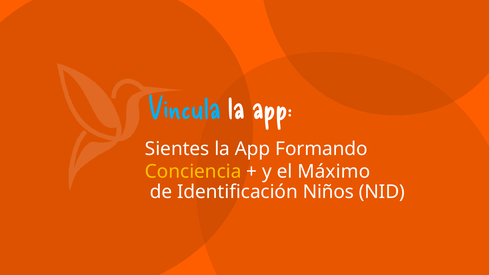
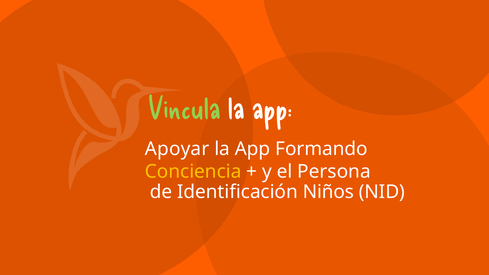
Vincula colour: light blue -> light green
Sientes: Sientes -> Apoyar
Máximo: Máximo -> Persona
